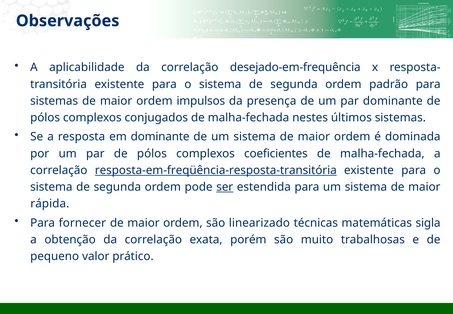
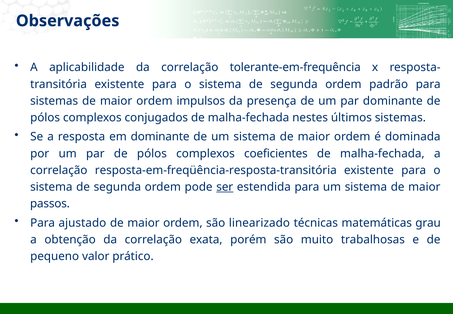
desejado-em-frequência: desejado-em-frequência -> tolerante-em-frequência
resposta-em-freqüência-resposta-transitória underline: present -> none
rápida: rápida -> passos
fornecer: fornecer -> ajustado
sigla: sigla -> grau
